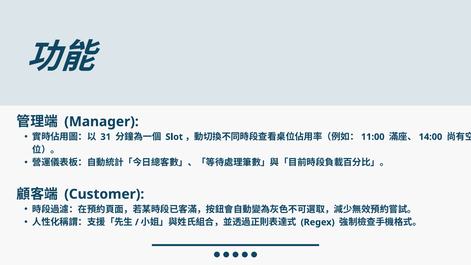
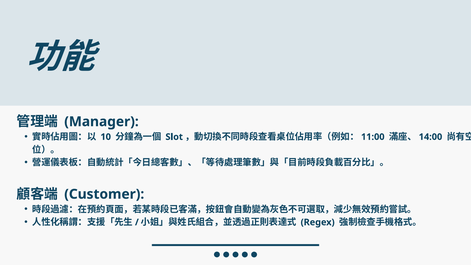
31: 31 -> 10
